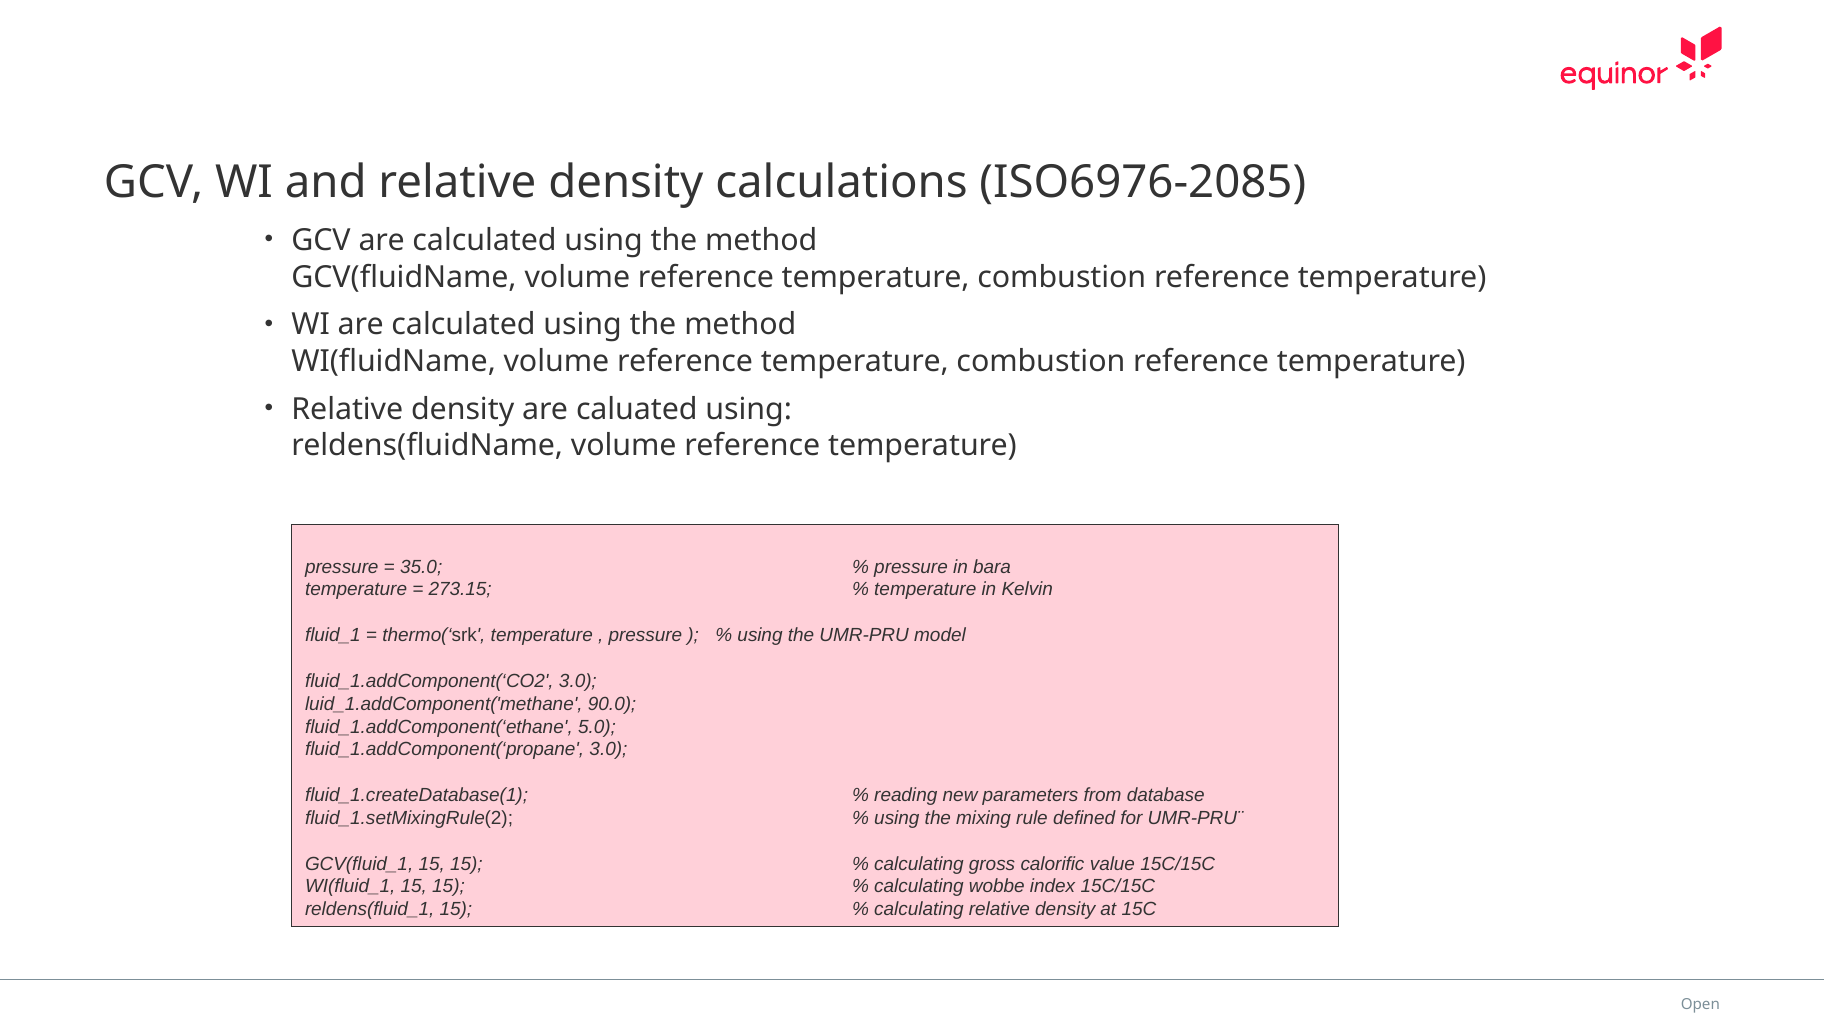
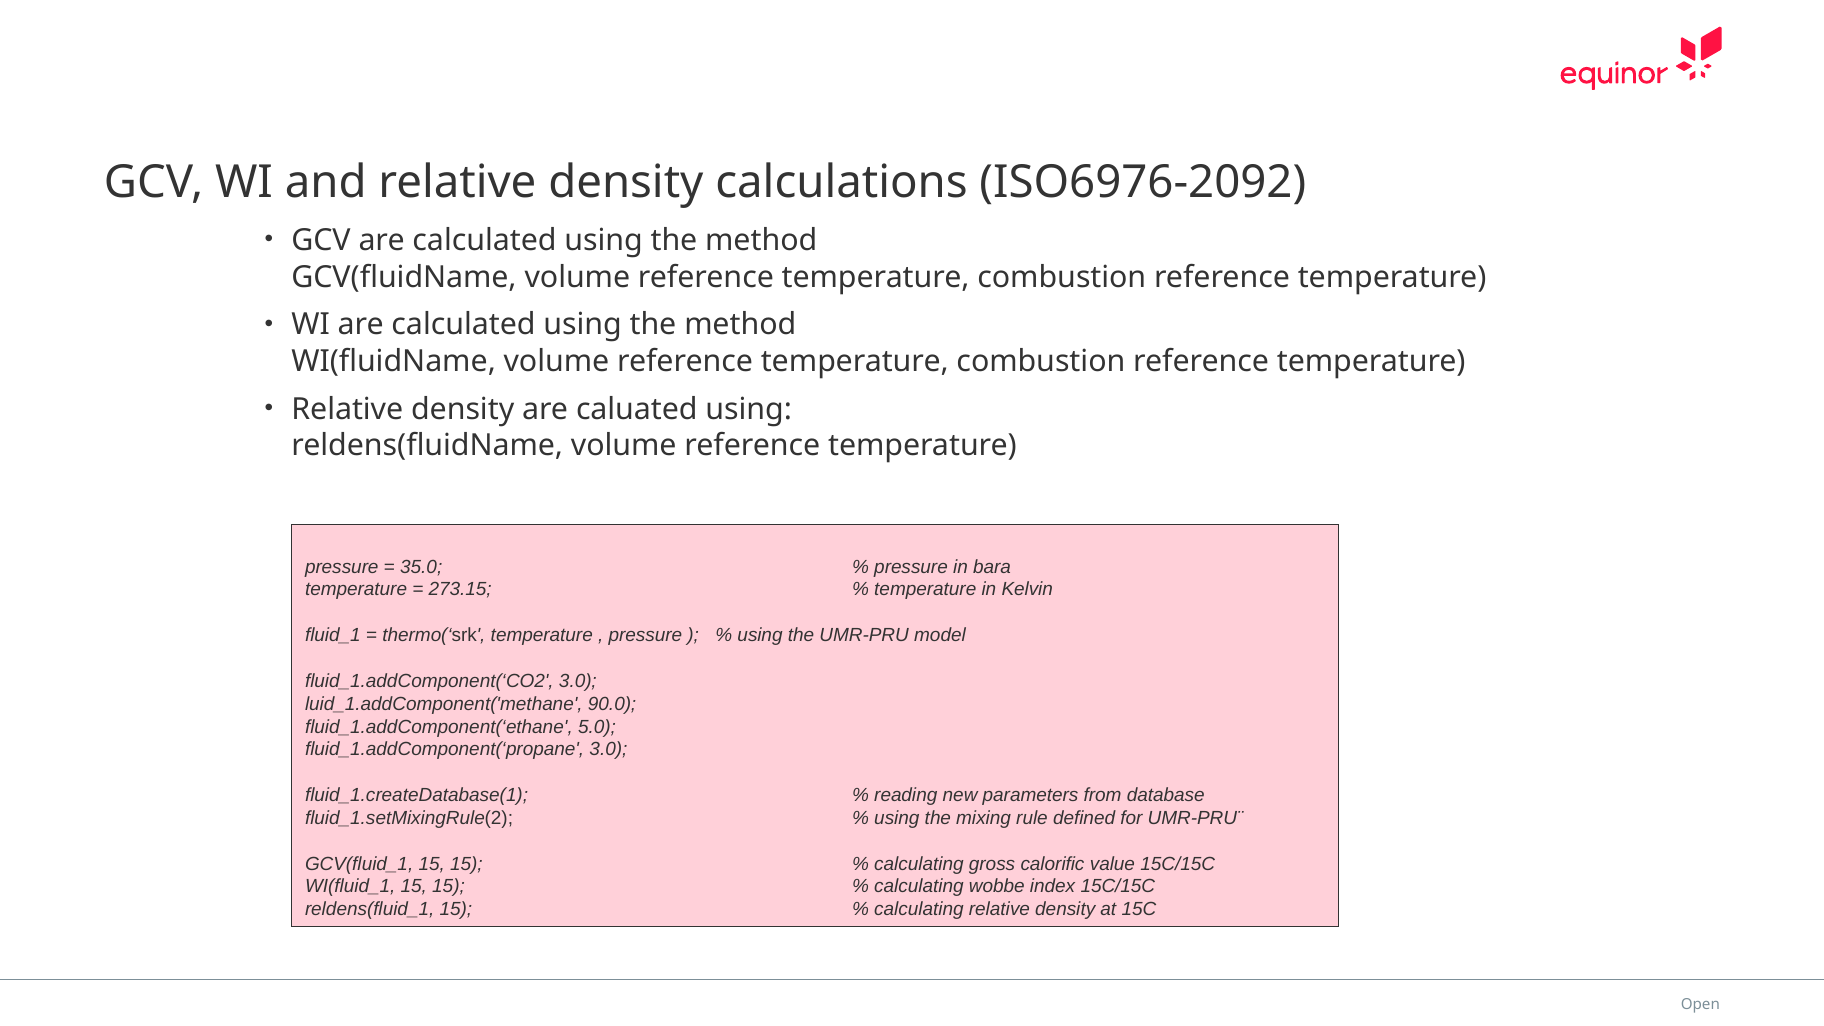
ISO6976-2085: ISO6976-2085 -> ISO6976-2092
